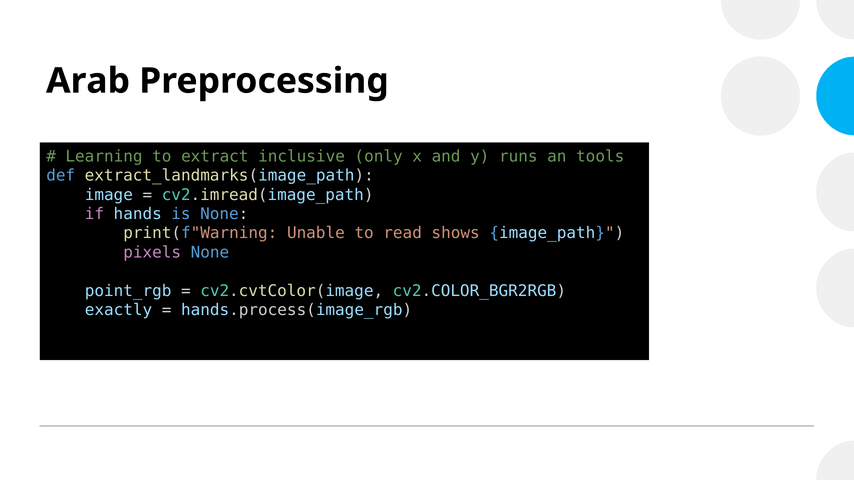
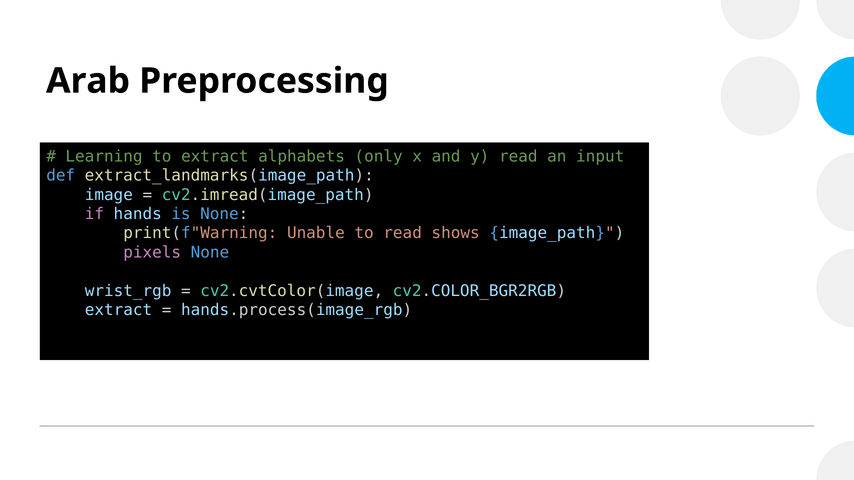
inclusive: inclusive -> alphabets
y runs: runs -> read
tools: tools -> input
point_rgb: point_rgb -> wrist_rgb
exactly at (118, 310): exactly -> extract
